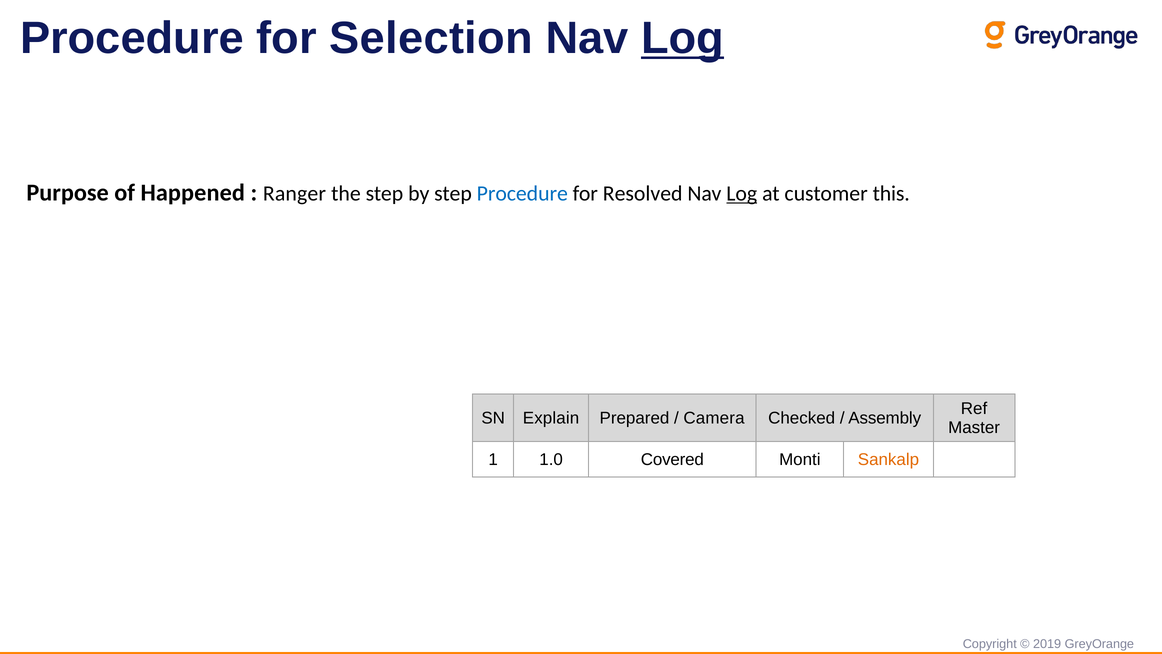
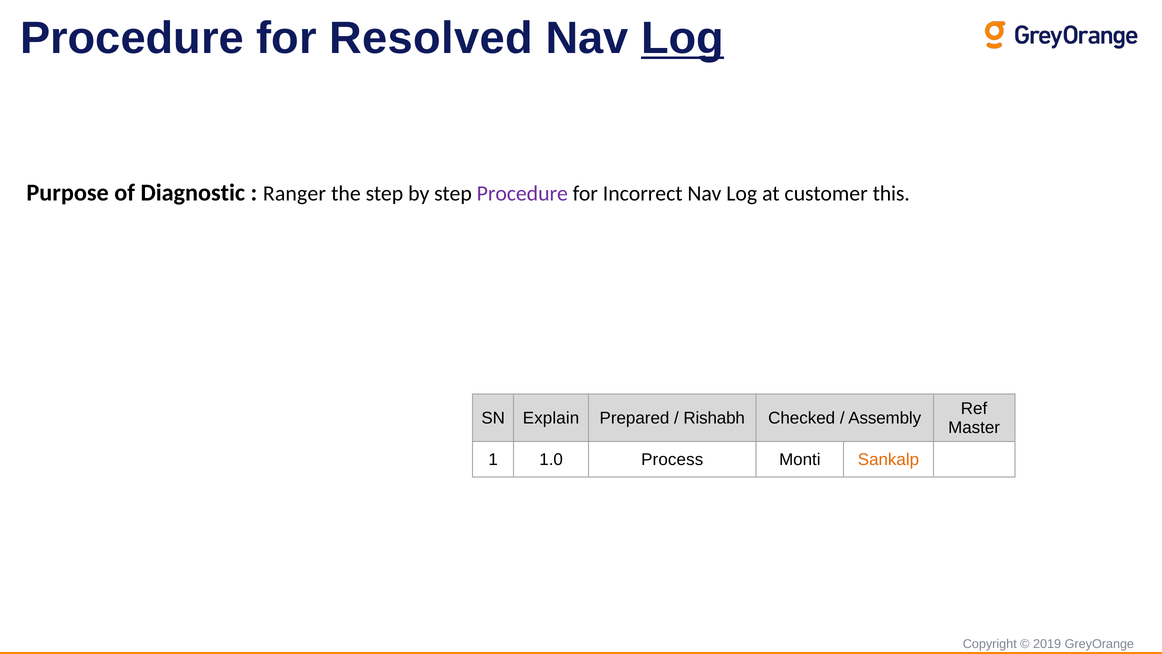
Selection: Selection -> Resolved
Happened: Happened -> Diagnostic
Procedure at (522, 194) colour: blue -> purple
Resolved: Resolved -> Incorrect
Log at (742, 194) underline: present -> none
Camera: Camera -> Rishabh
Covered: Covered -> Process
